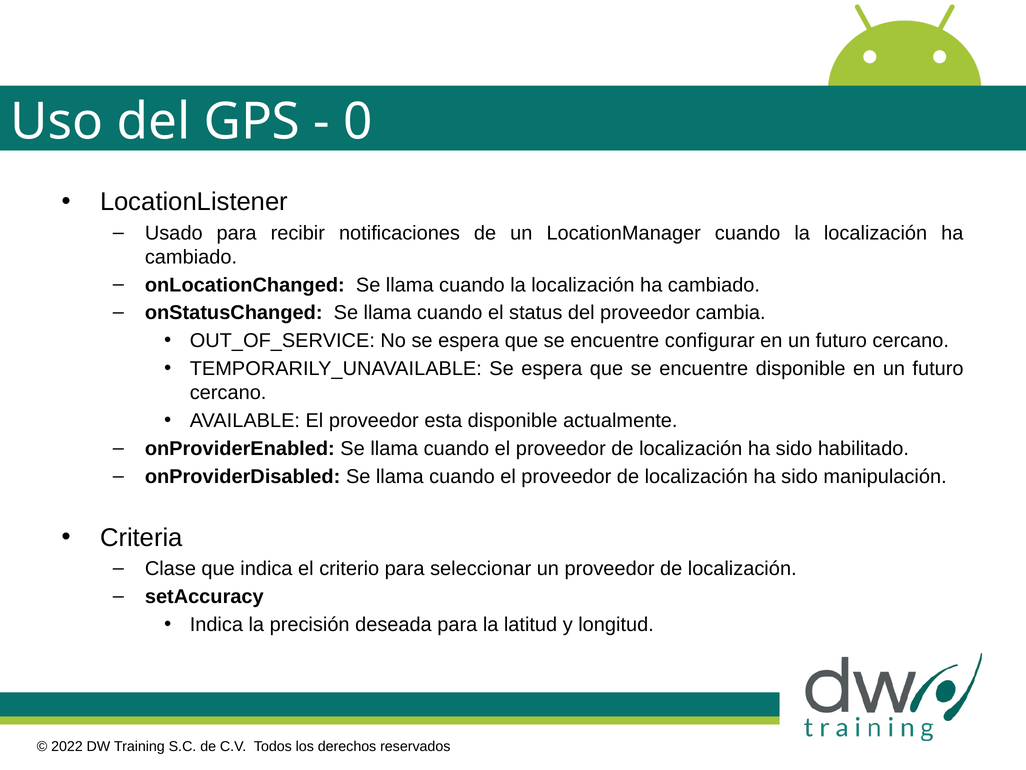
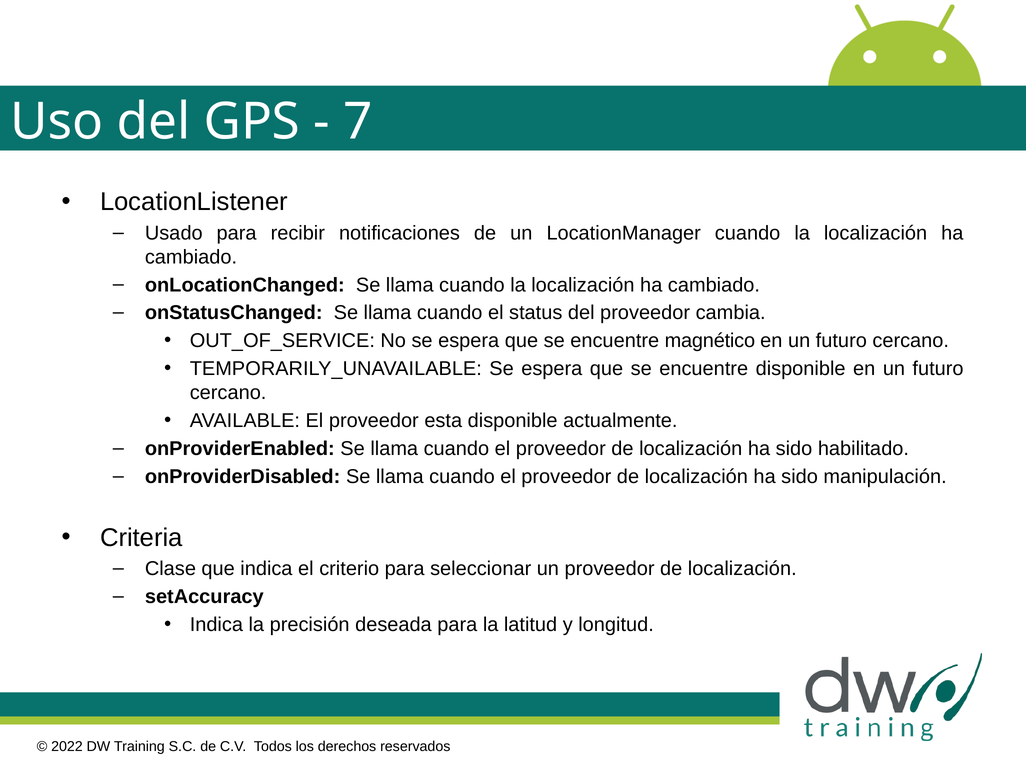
0: 0 -> 7
configurar: configurar -> magnético
